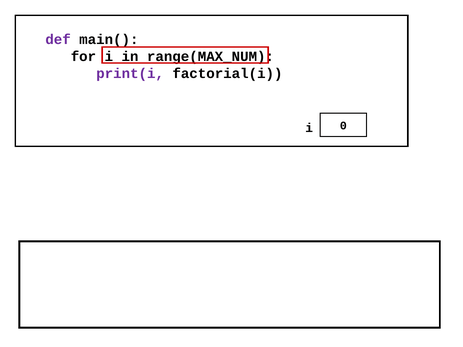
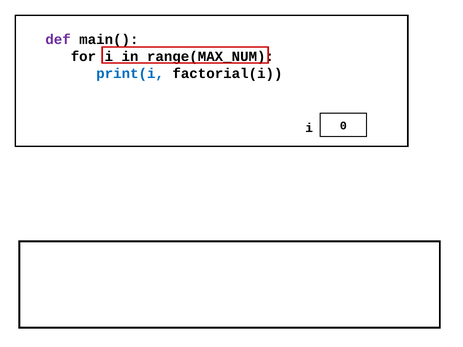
print(i colour: purple -> blue
